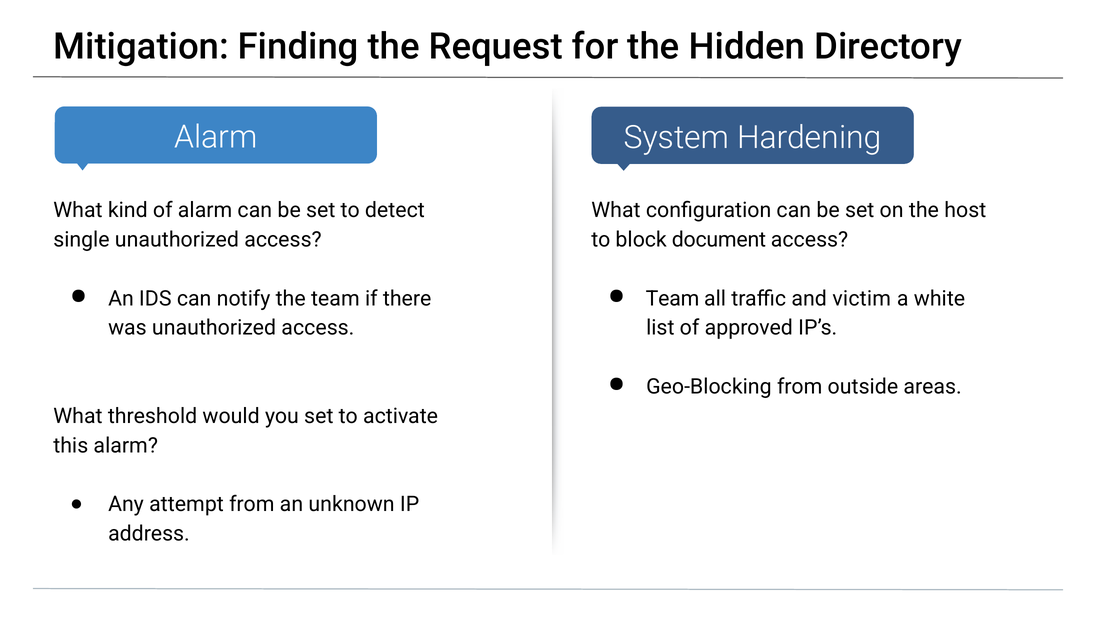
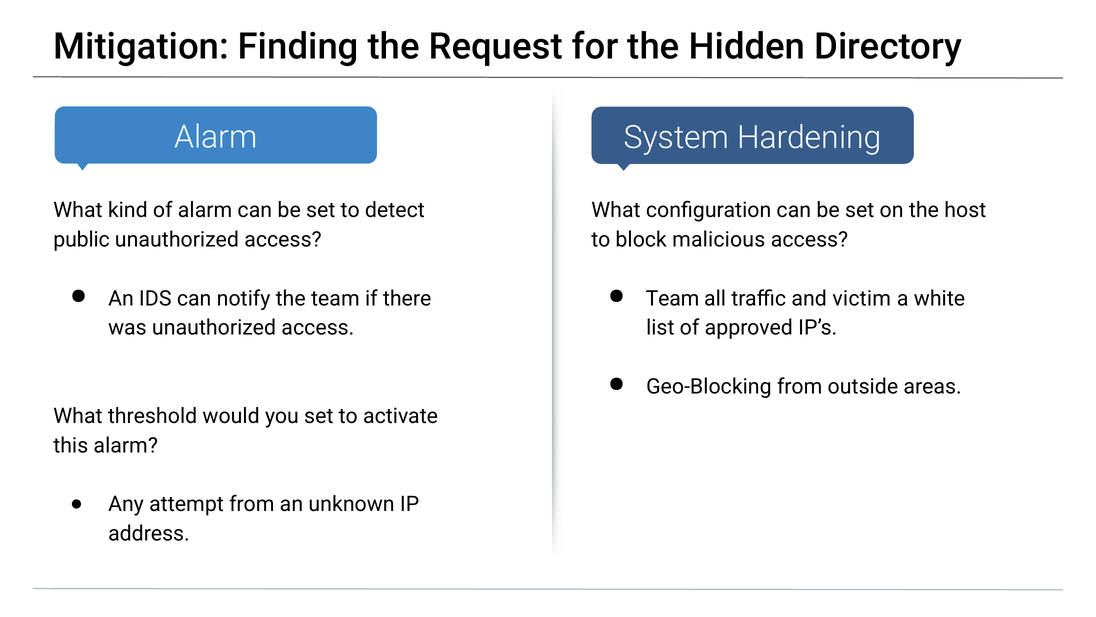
single: single -> public
document: document -> malicious
